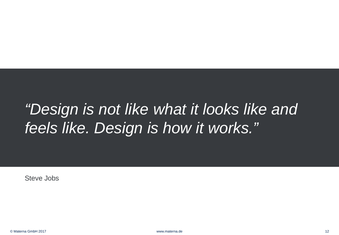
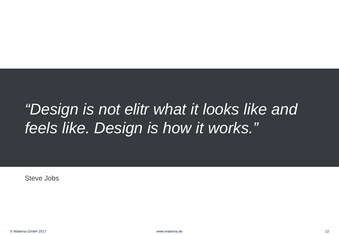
not like: like -> elitr
